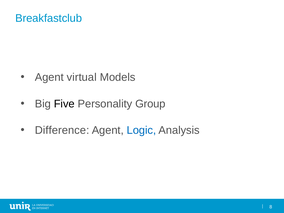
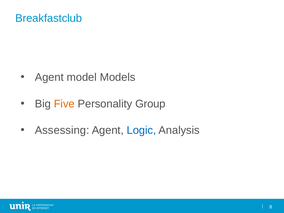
virtual: virtual -> model
Five colour: black -> orange
Difference: Difference -> Assessing
